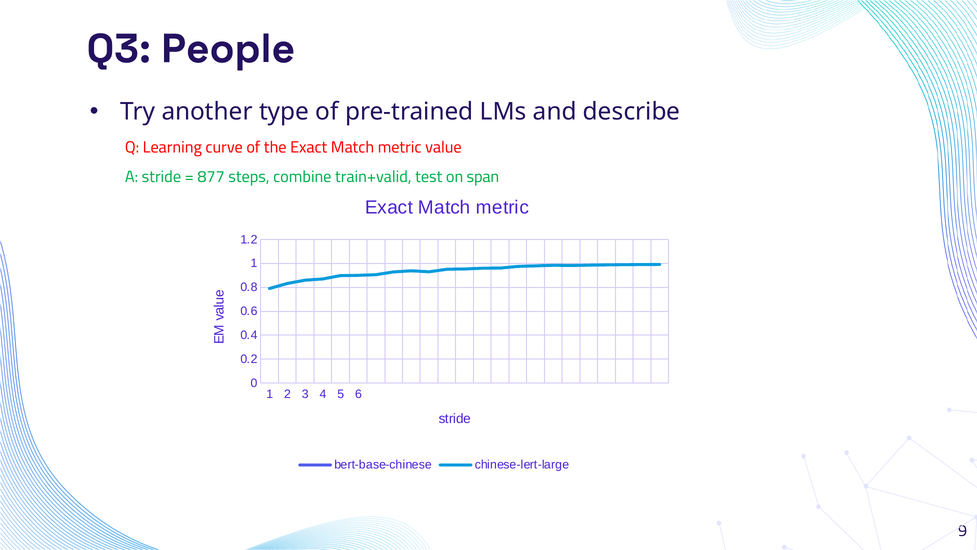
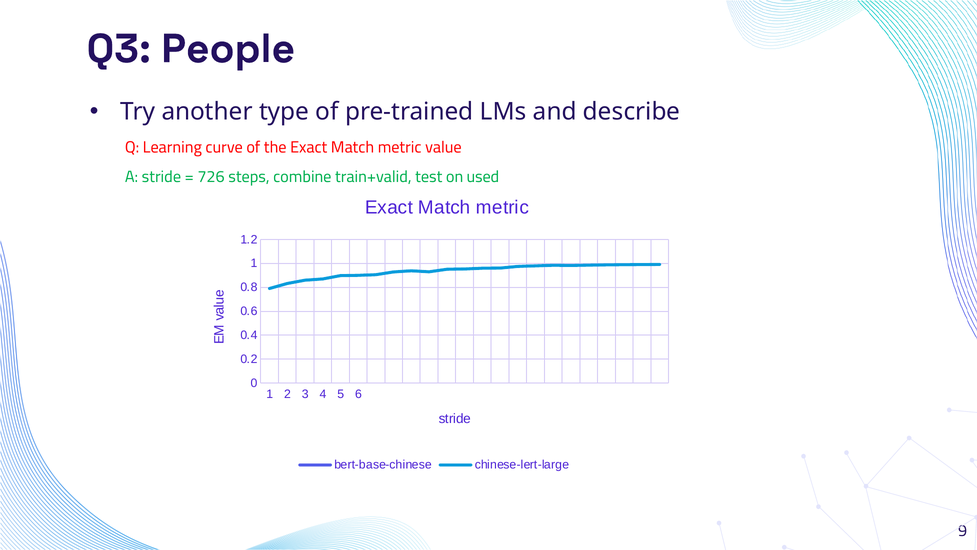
877: 877 -> 726
span: span -> used
